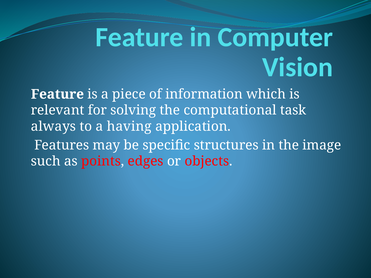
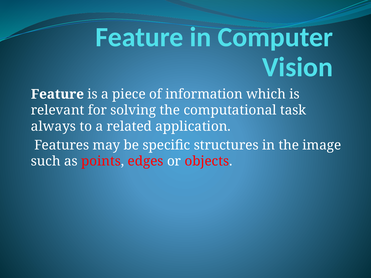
having: having -> related
